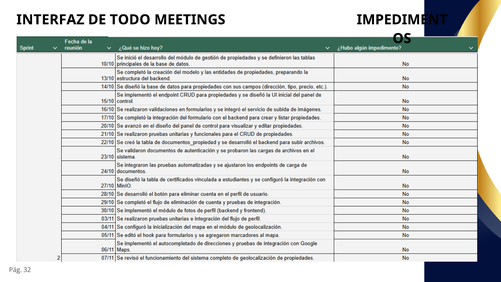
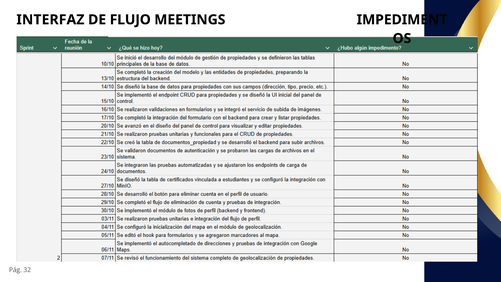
TODO: TODO -> FLUJO
